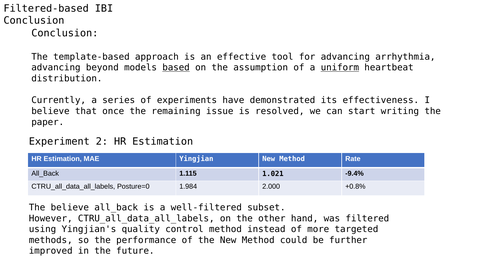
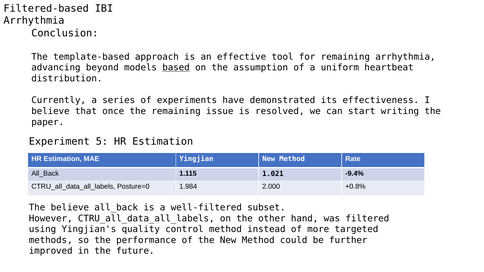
Conclusion at (34, 21): Conclusion -> Arrhythmia
for advancing: advancing -> remaining
uniform underline: present -> none
2: 2 -> 5
